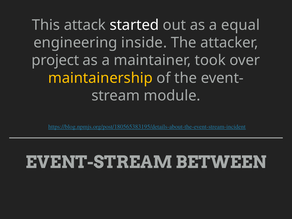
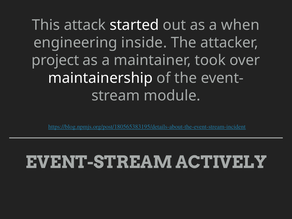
equal: equal -> when
maintainership colour: yellow -> white
BETWEEN: BETWEEN -> ACTIVELY
